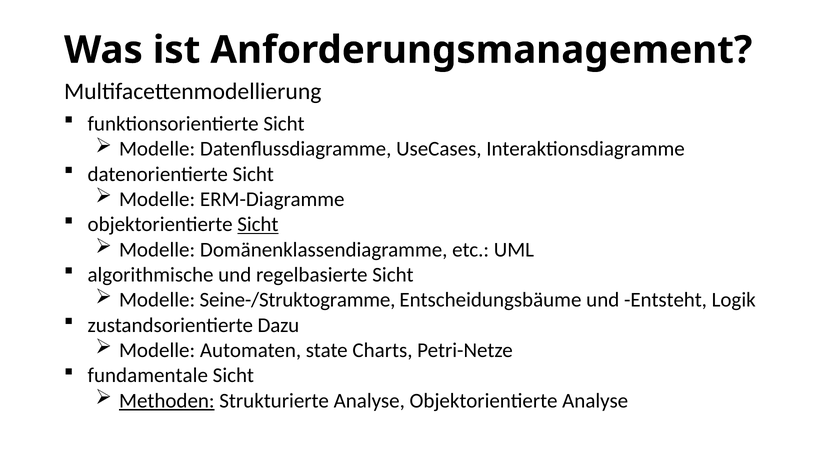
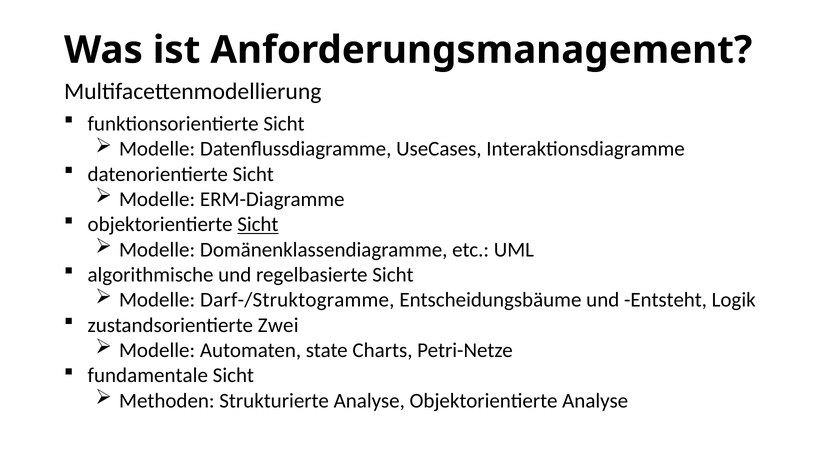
Seine-/Struktogramme: Seine-/Struktogramme -> Darf-/Struktogramme
Dazu: Dazu -> Zwei
Methoden underline: present -> none
